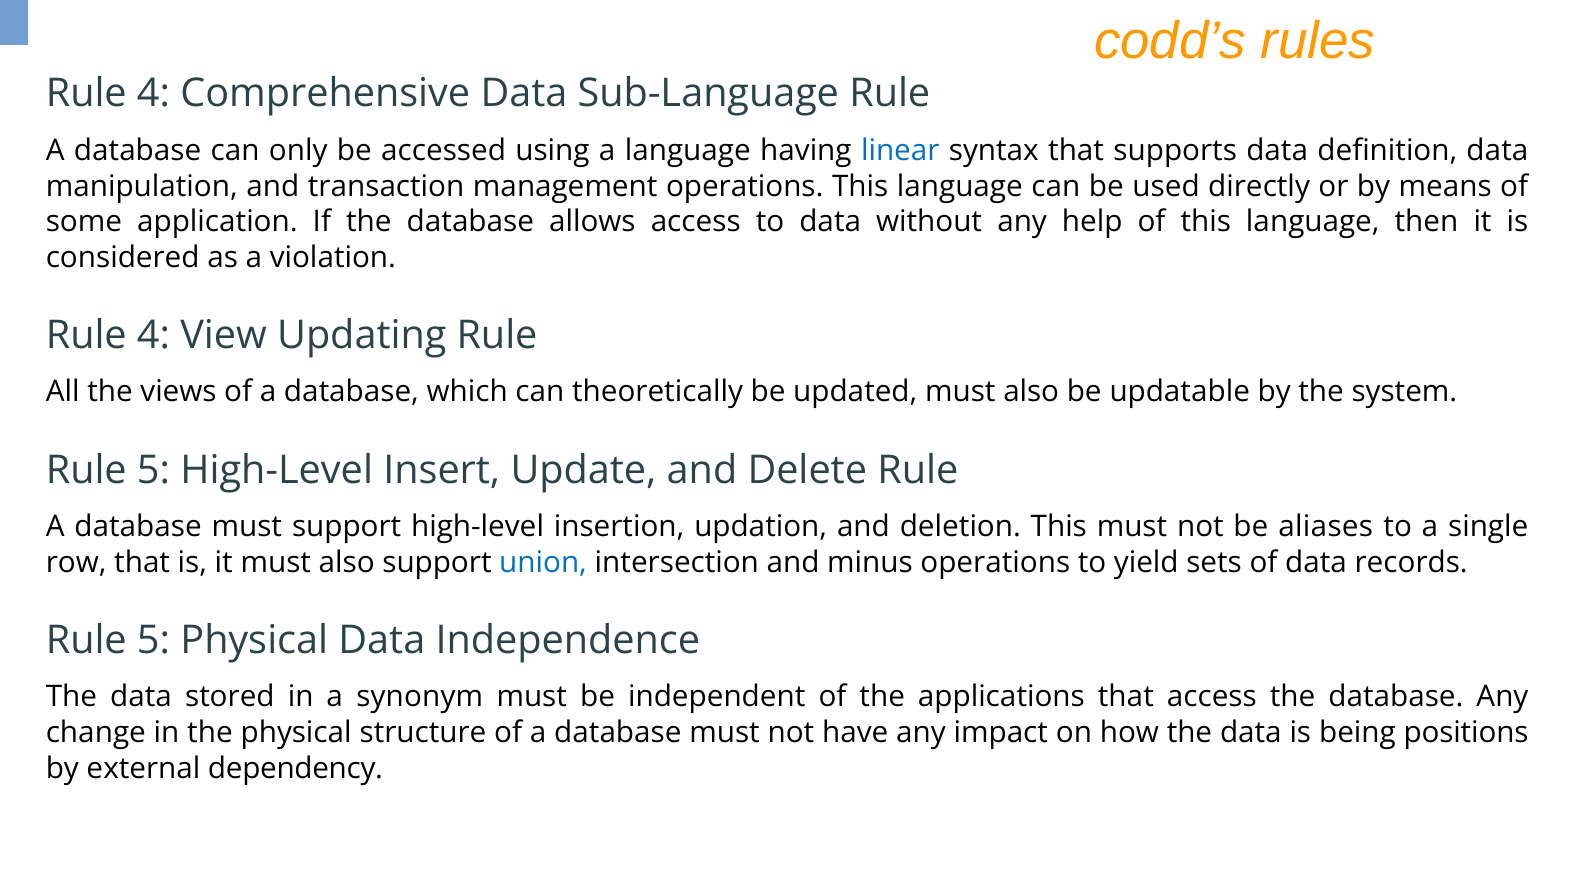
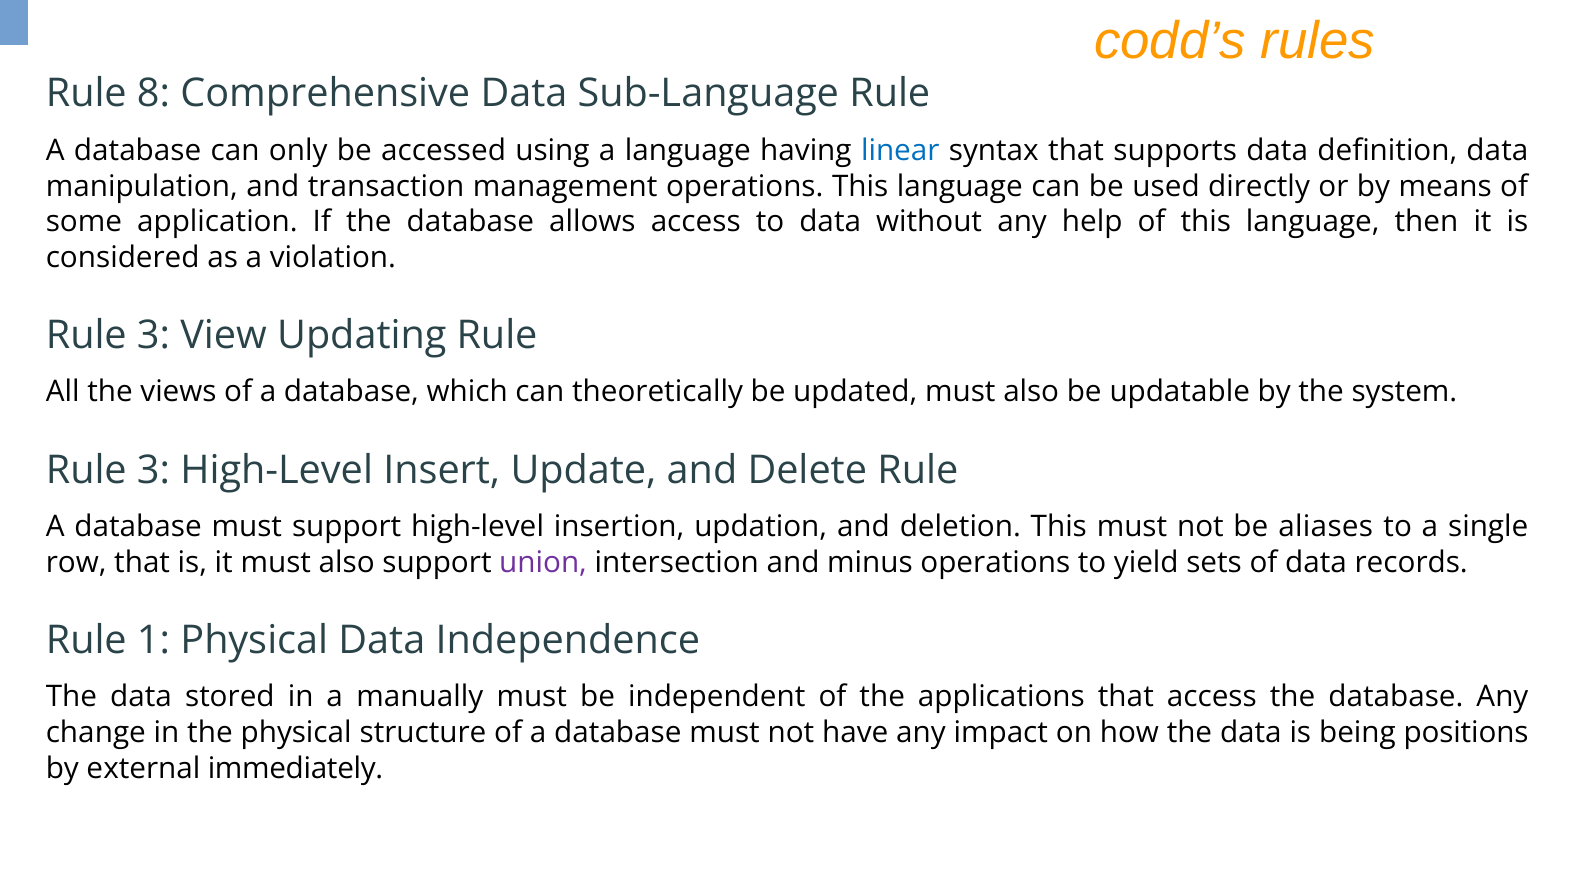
4 at (154, 94): 4 -> 8
4 at (154, 336): 4 -> 3
5 at (154, 470): 5 -> 3
union colour: blue -> purple
5 at (154, 641): 5 -> 1
synonym: synonym -> manually
dependency: dependency -> immediately
